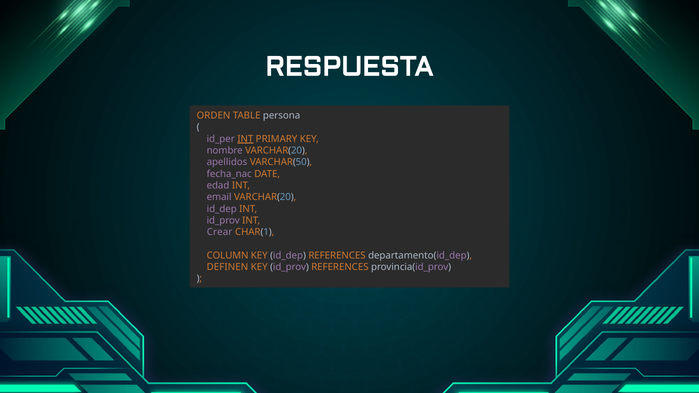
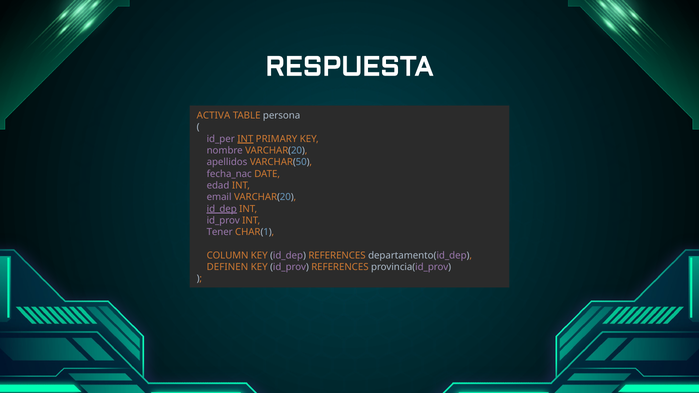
ORDEN: ORDEN -> ACTIVA
id_dep at (222, 209) underline: none -> present
Crear: Crear -> Tener
